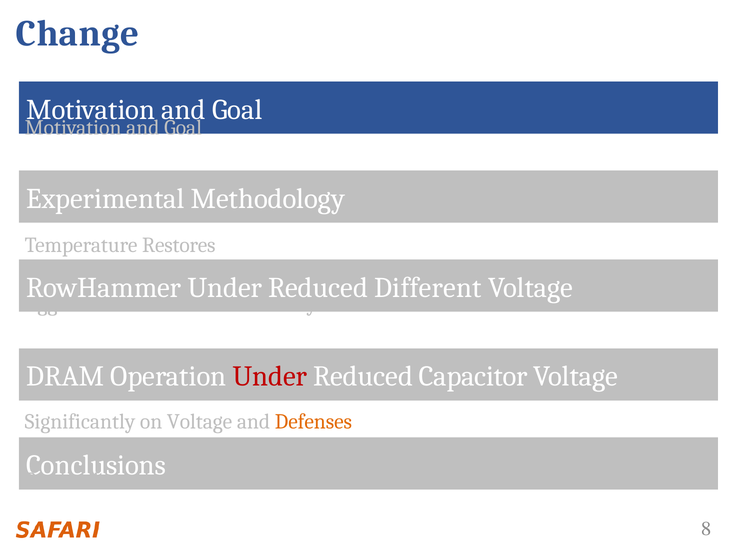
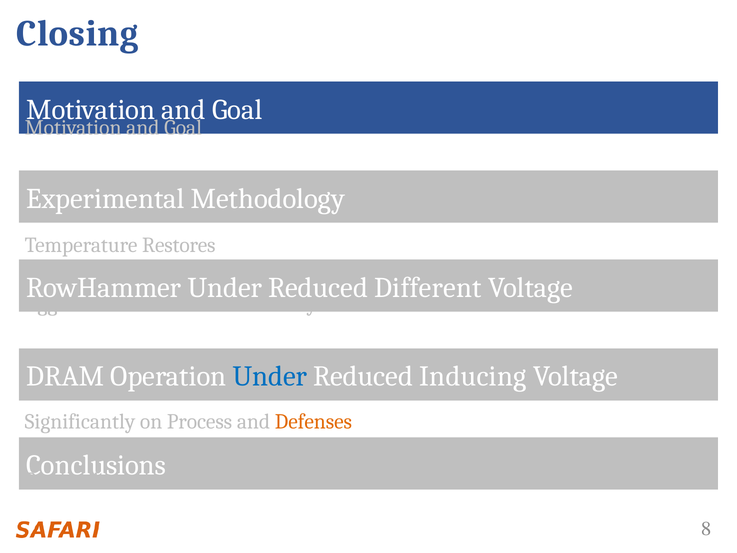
Change: Change -> Closing
Under at (270, 376) colour: red -> blue
Capacitor: Capacitor -> Inducing
on Voltage: Voltage -> Process
